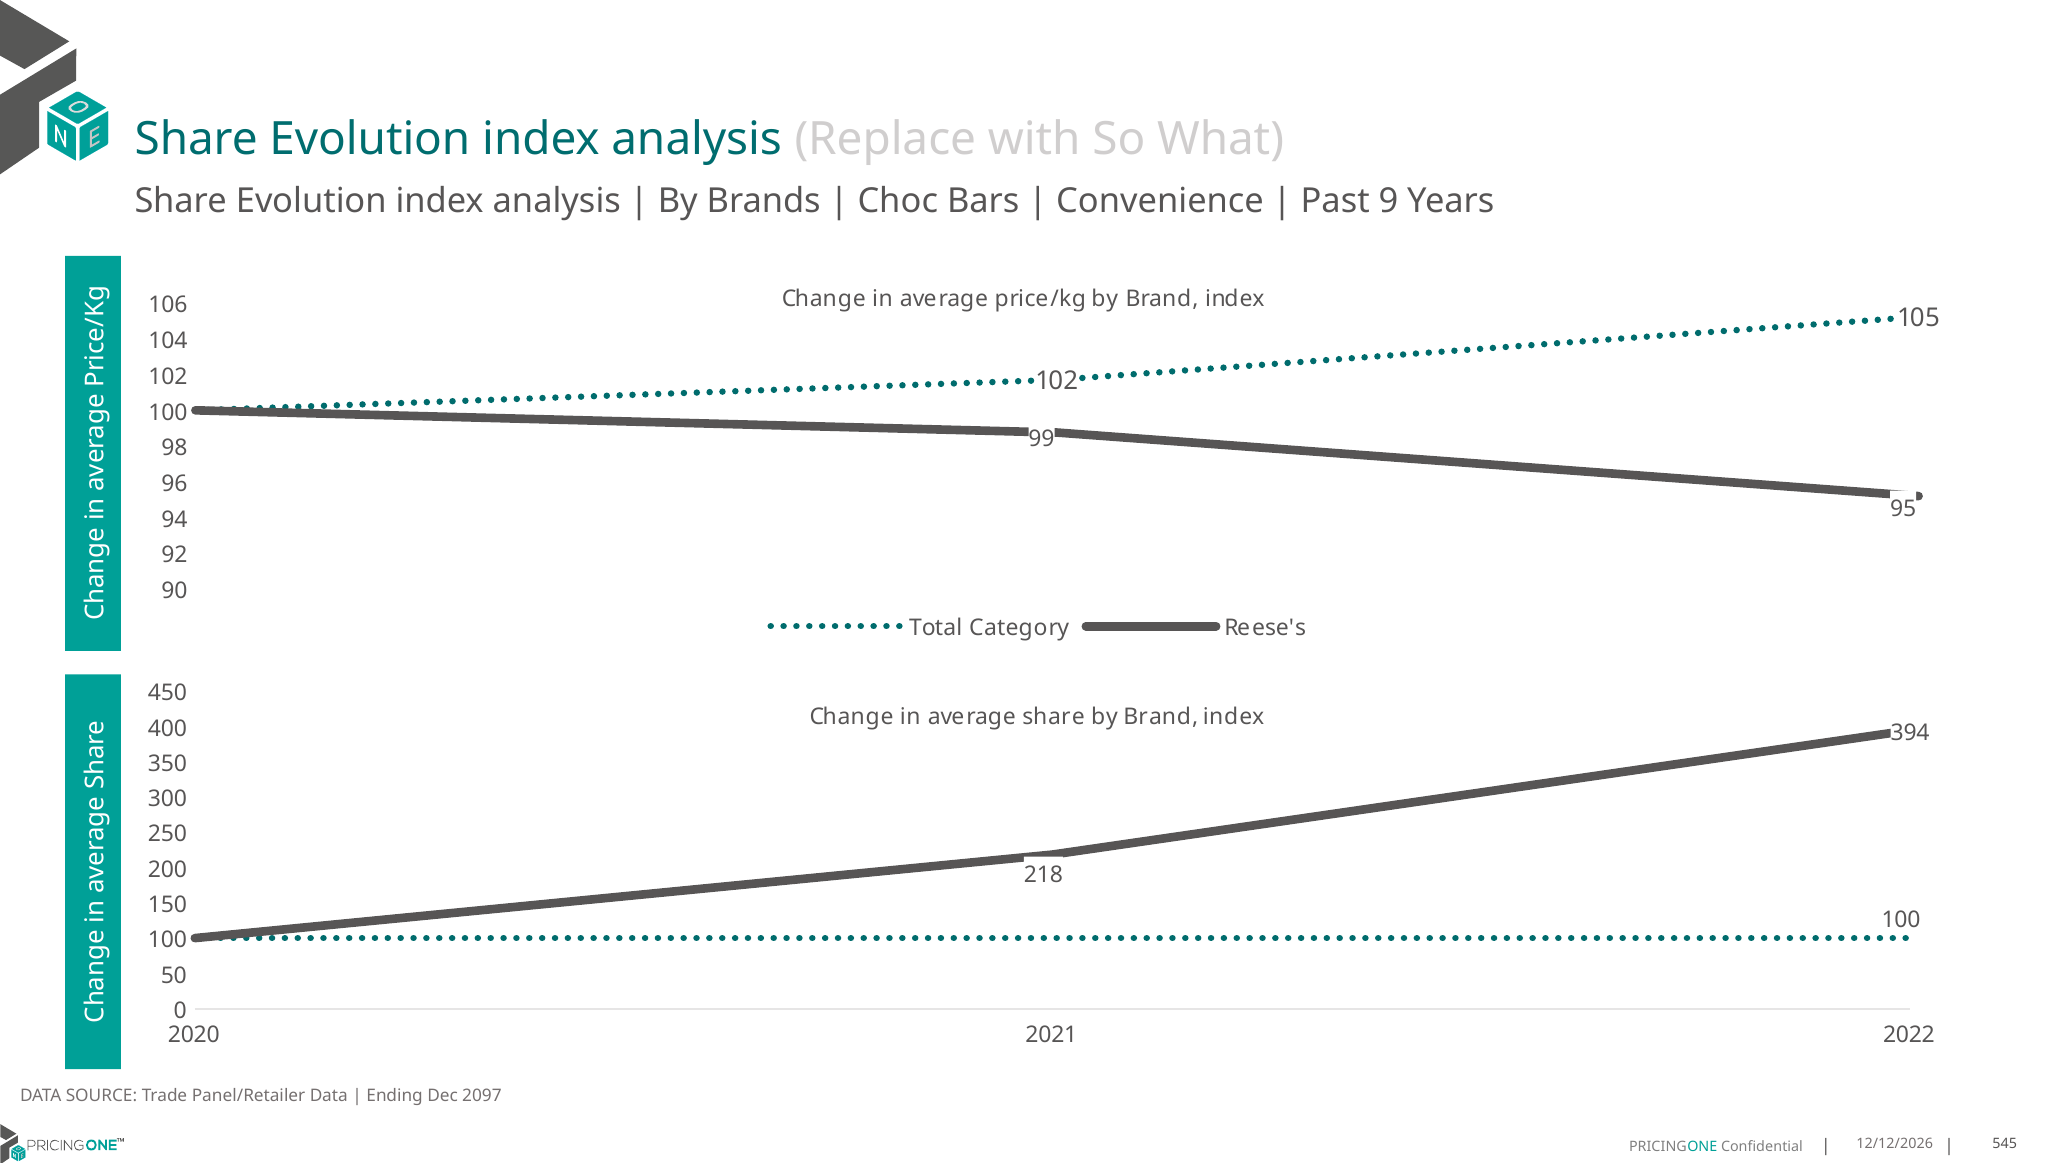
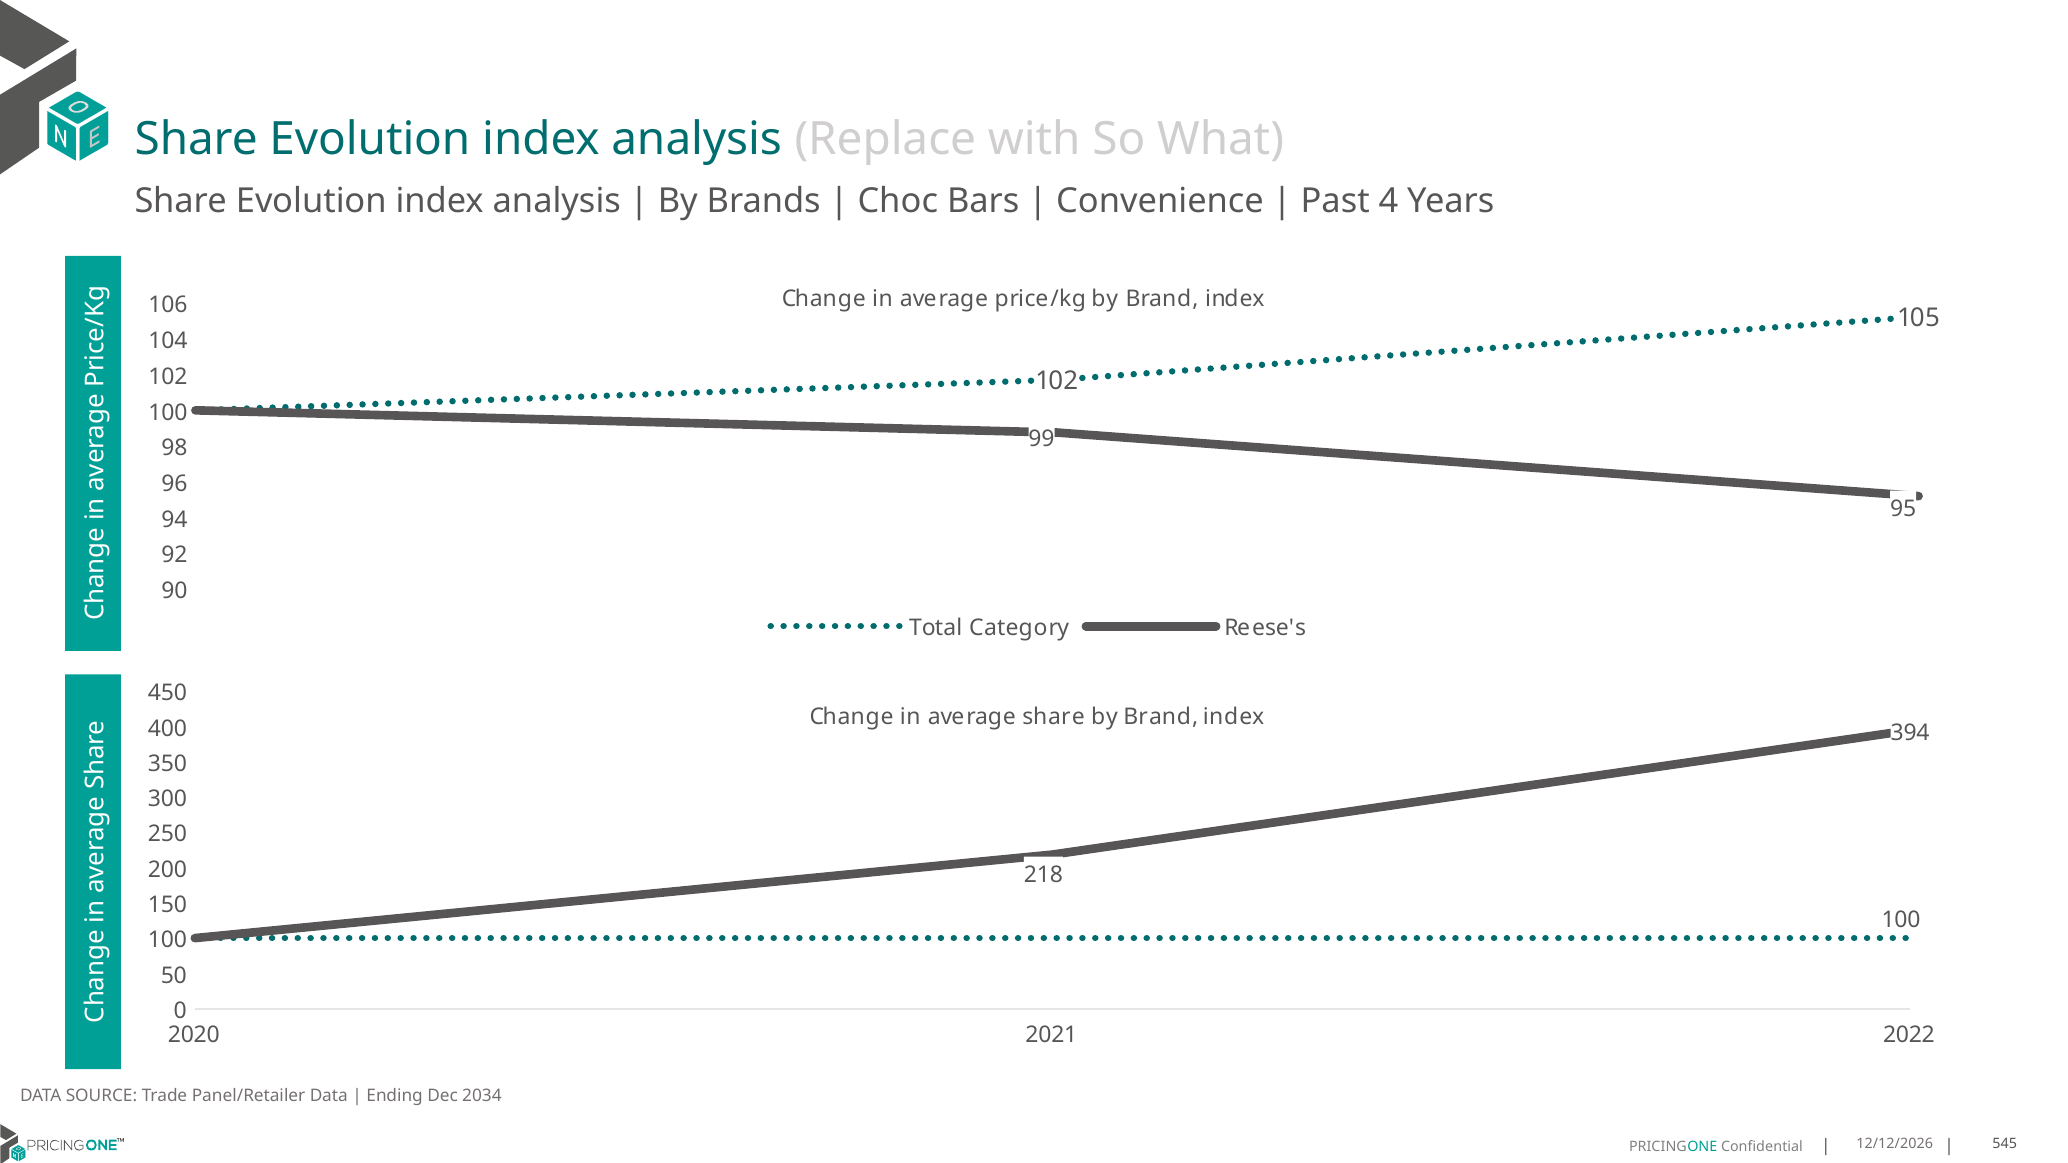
9: 9 -> 4
2097: 2097 -> 2034
